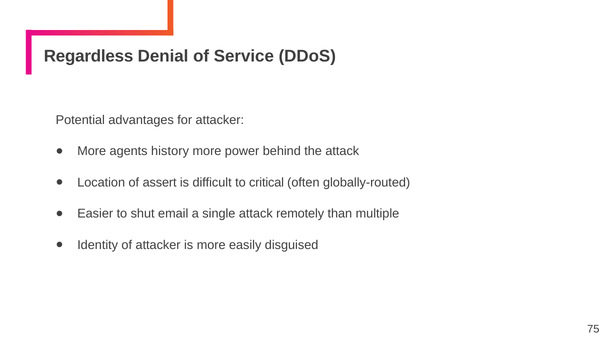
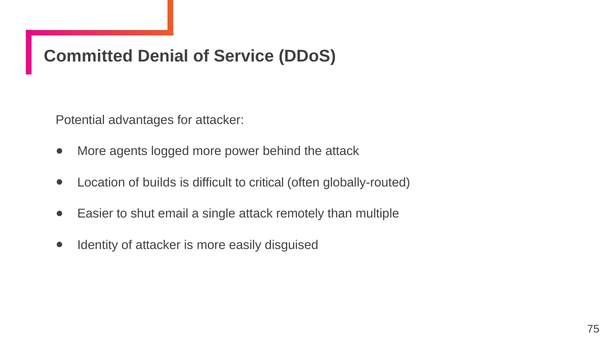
Regardless: Regardless -> Committed
history: history -> logged
assert: assert -> builds
